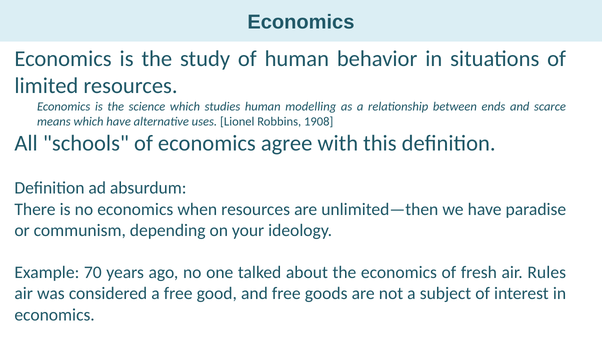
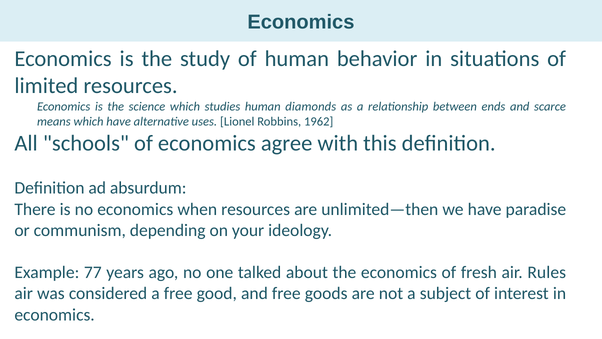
modelling: modelling -> diamonds
1908: 1908 -> 1962
70: 70 -> 77
